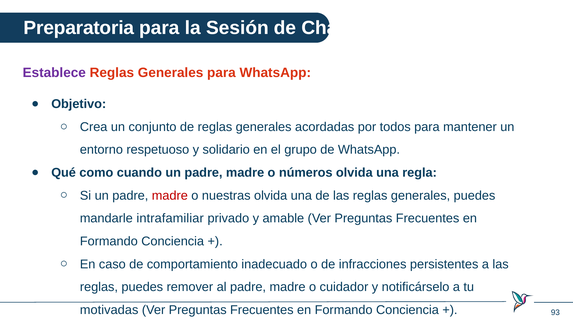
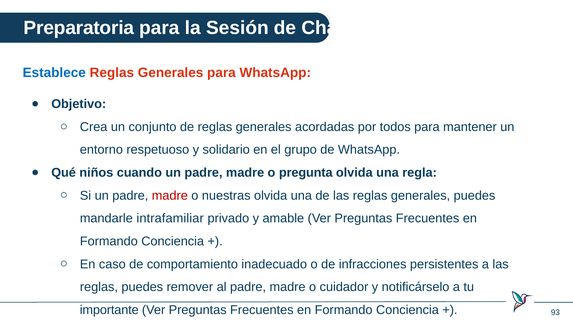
Establece colour: purple -> blue
como: como -> niños
números: números -> pregunta
motivadas: motivadas -> importante
